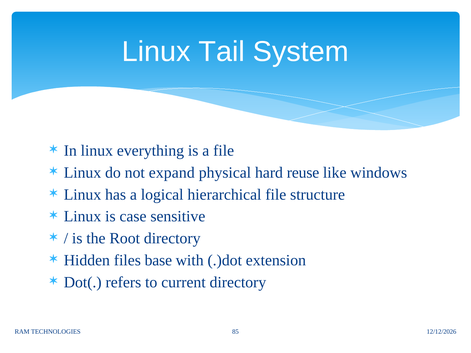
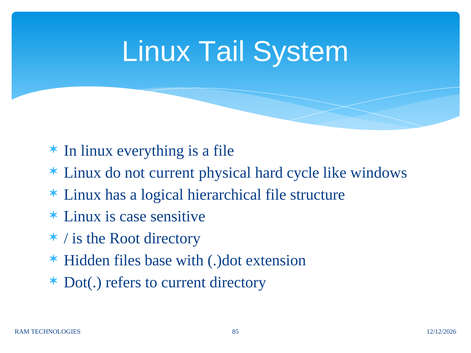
not expand: expand -> current
reuse: reuse -> cycle
